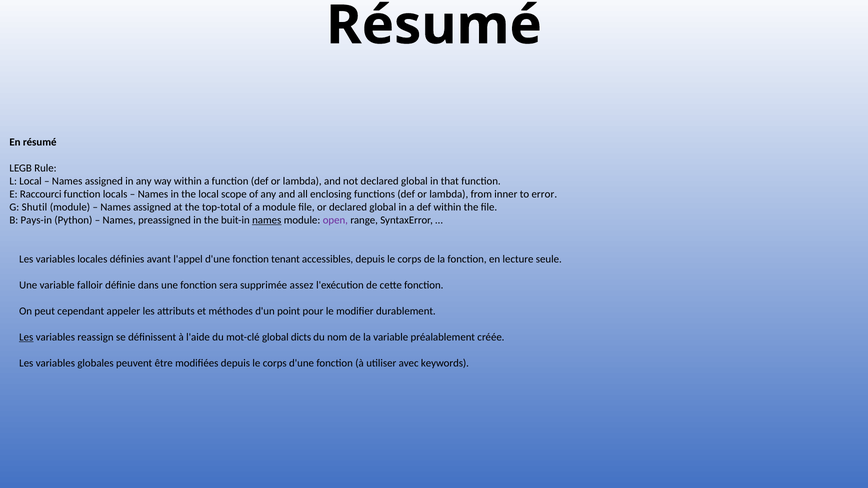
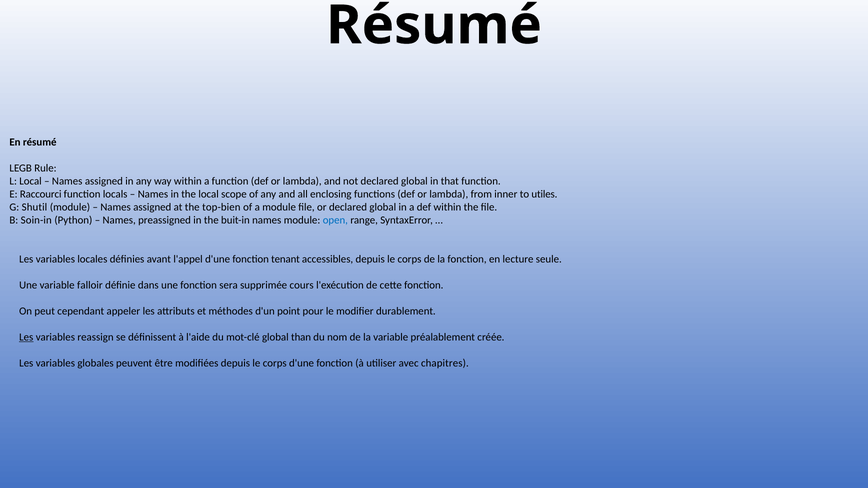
error: error -> utiles
top-total: top-total -> top-bien
Pays-in: Pays-in -> Soin-in
names at (267, 220) underline: present -> none
open colour: purple -> blue
assez: assez -> cours
dicts: dicts -> than
keywords: keywords -> chapitres
